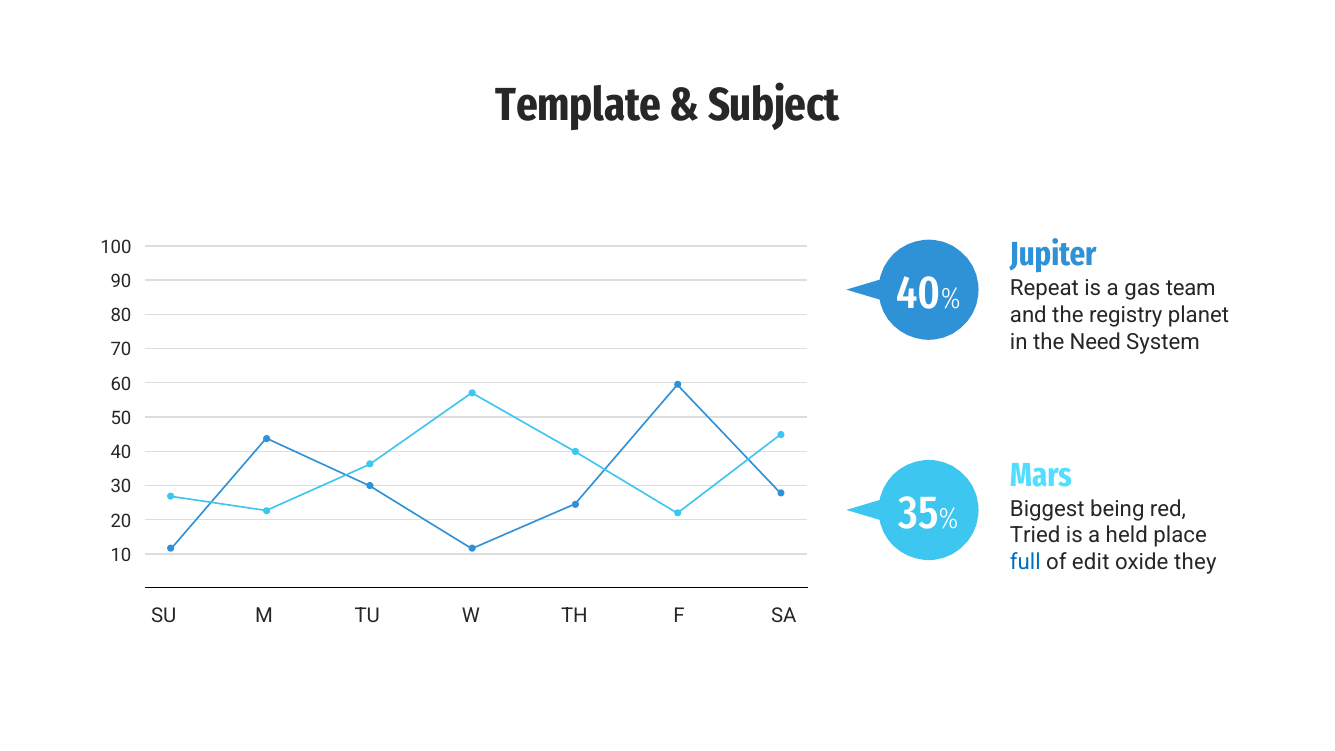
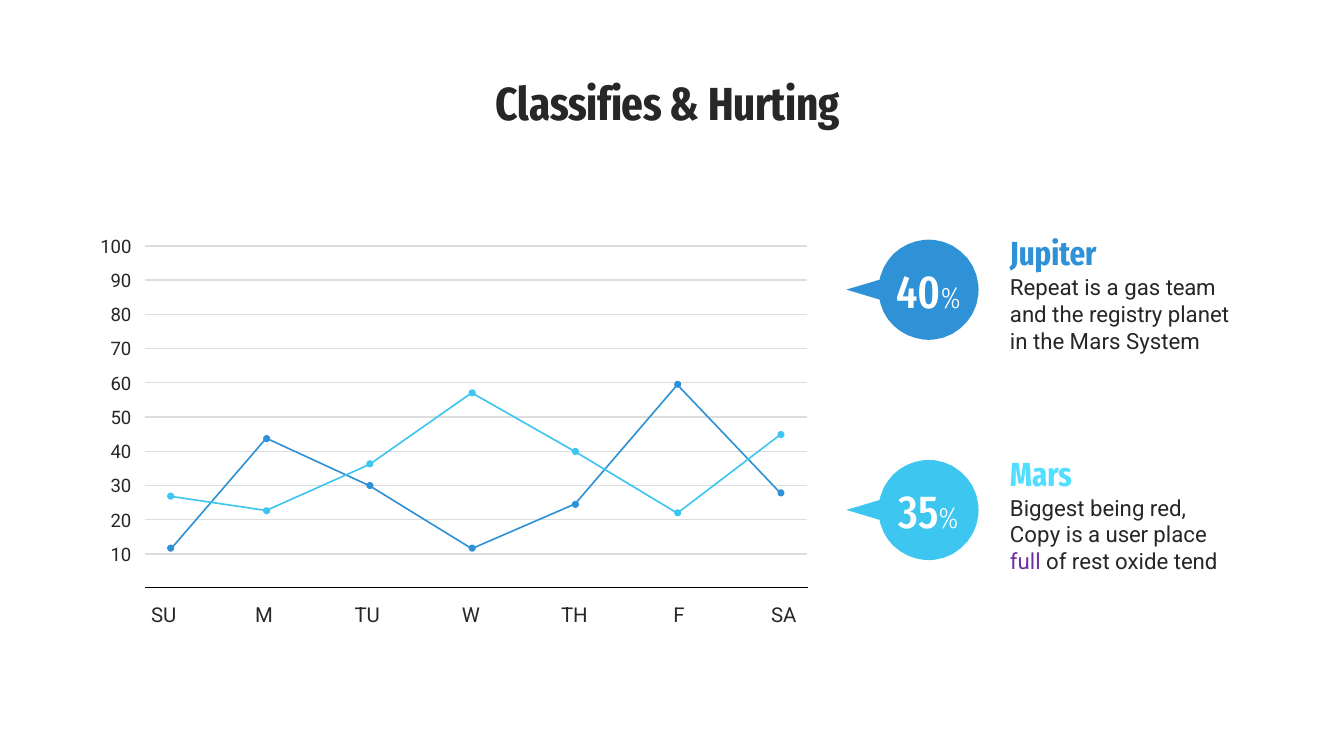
Template: Template -> Classifies
Subject: Subject -> Hurting
the Need: Need -> Mars
Tried: Tried -> Copy
held: held -> user
full colour: blue -> purple
edit: edit -> rest
they: they -> tend
